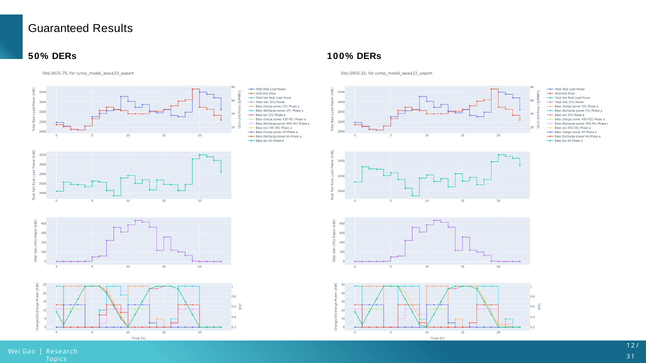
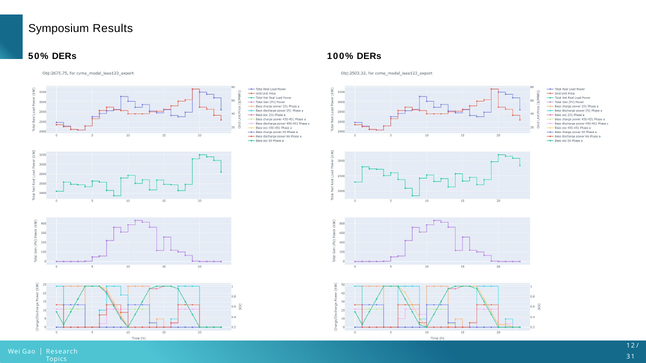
Guaranteed: Guaranteed -> Symposium
